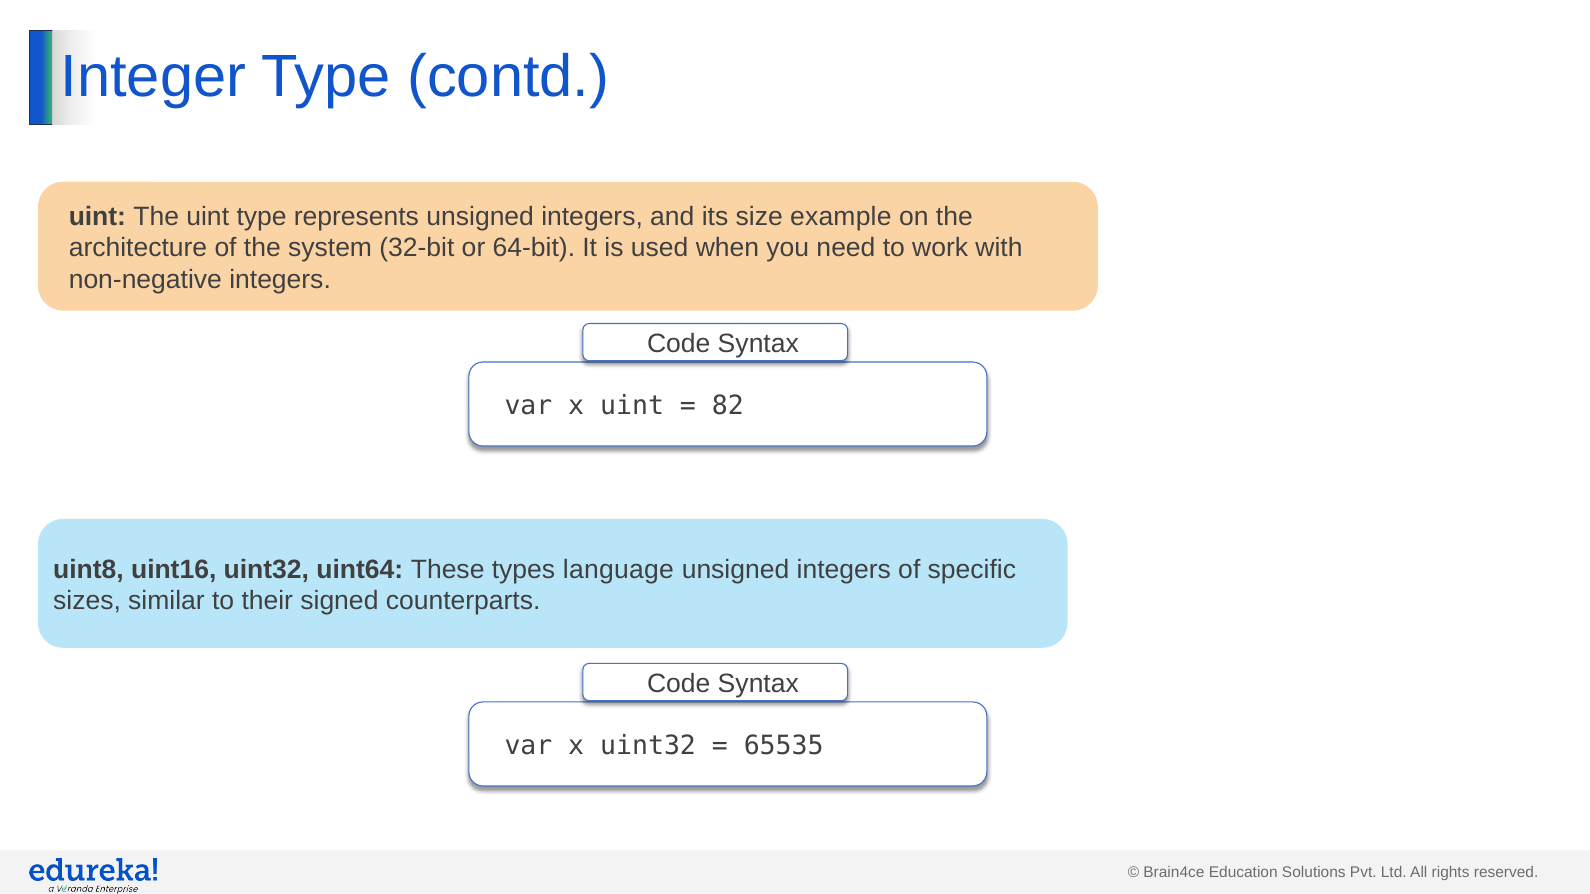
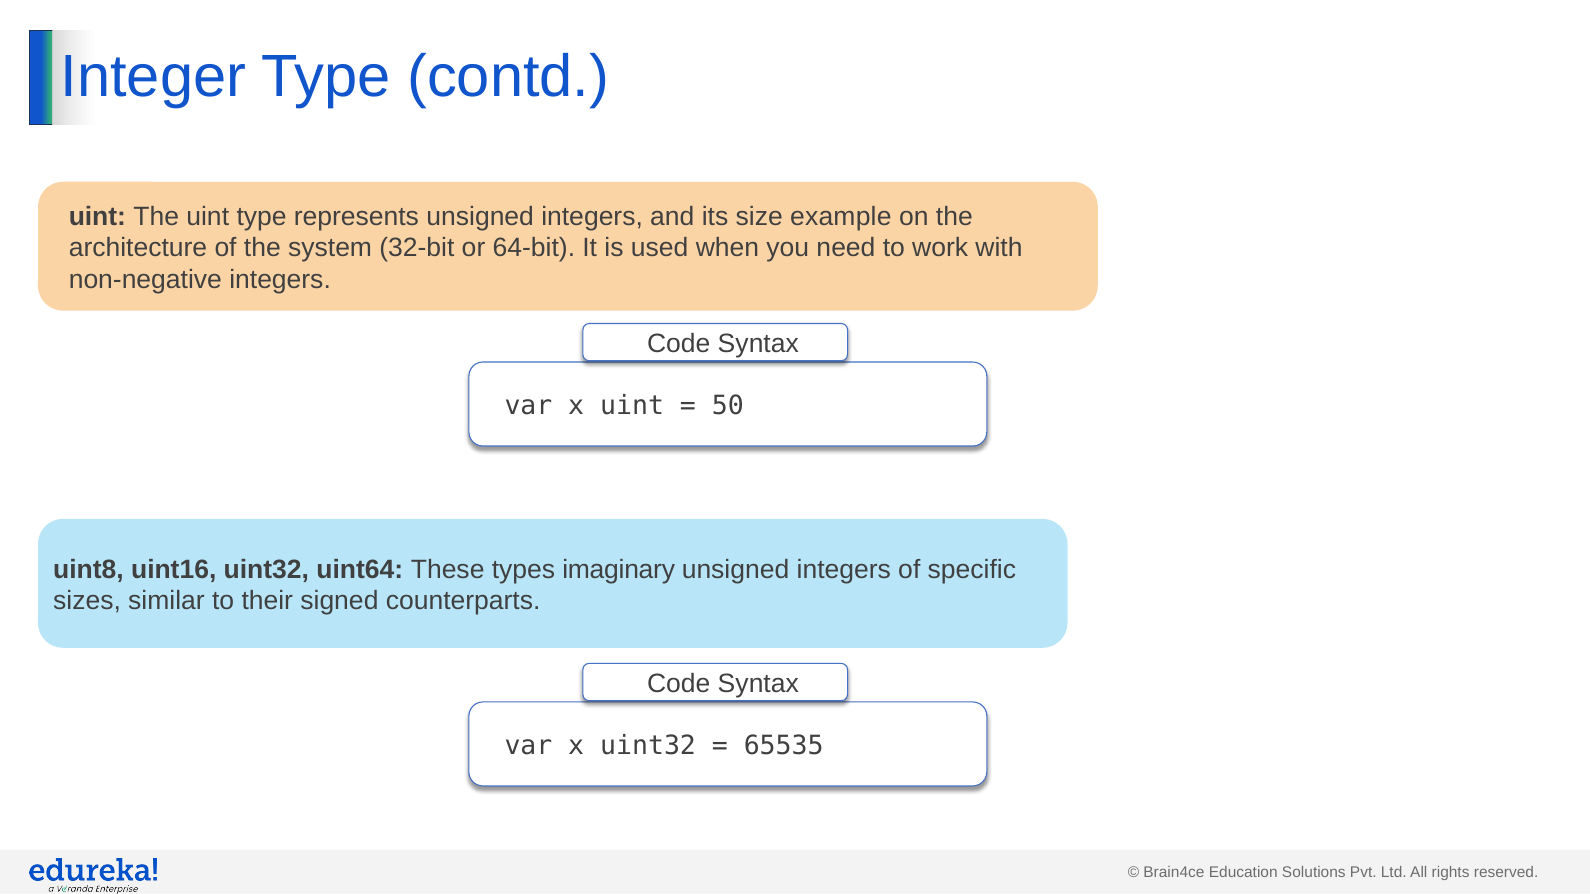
82: 82 -> 50
language: language -> imaginary
